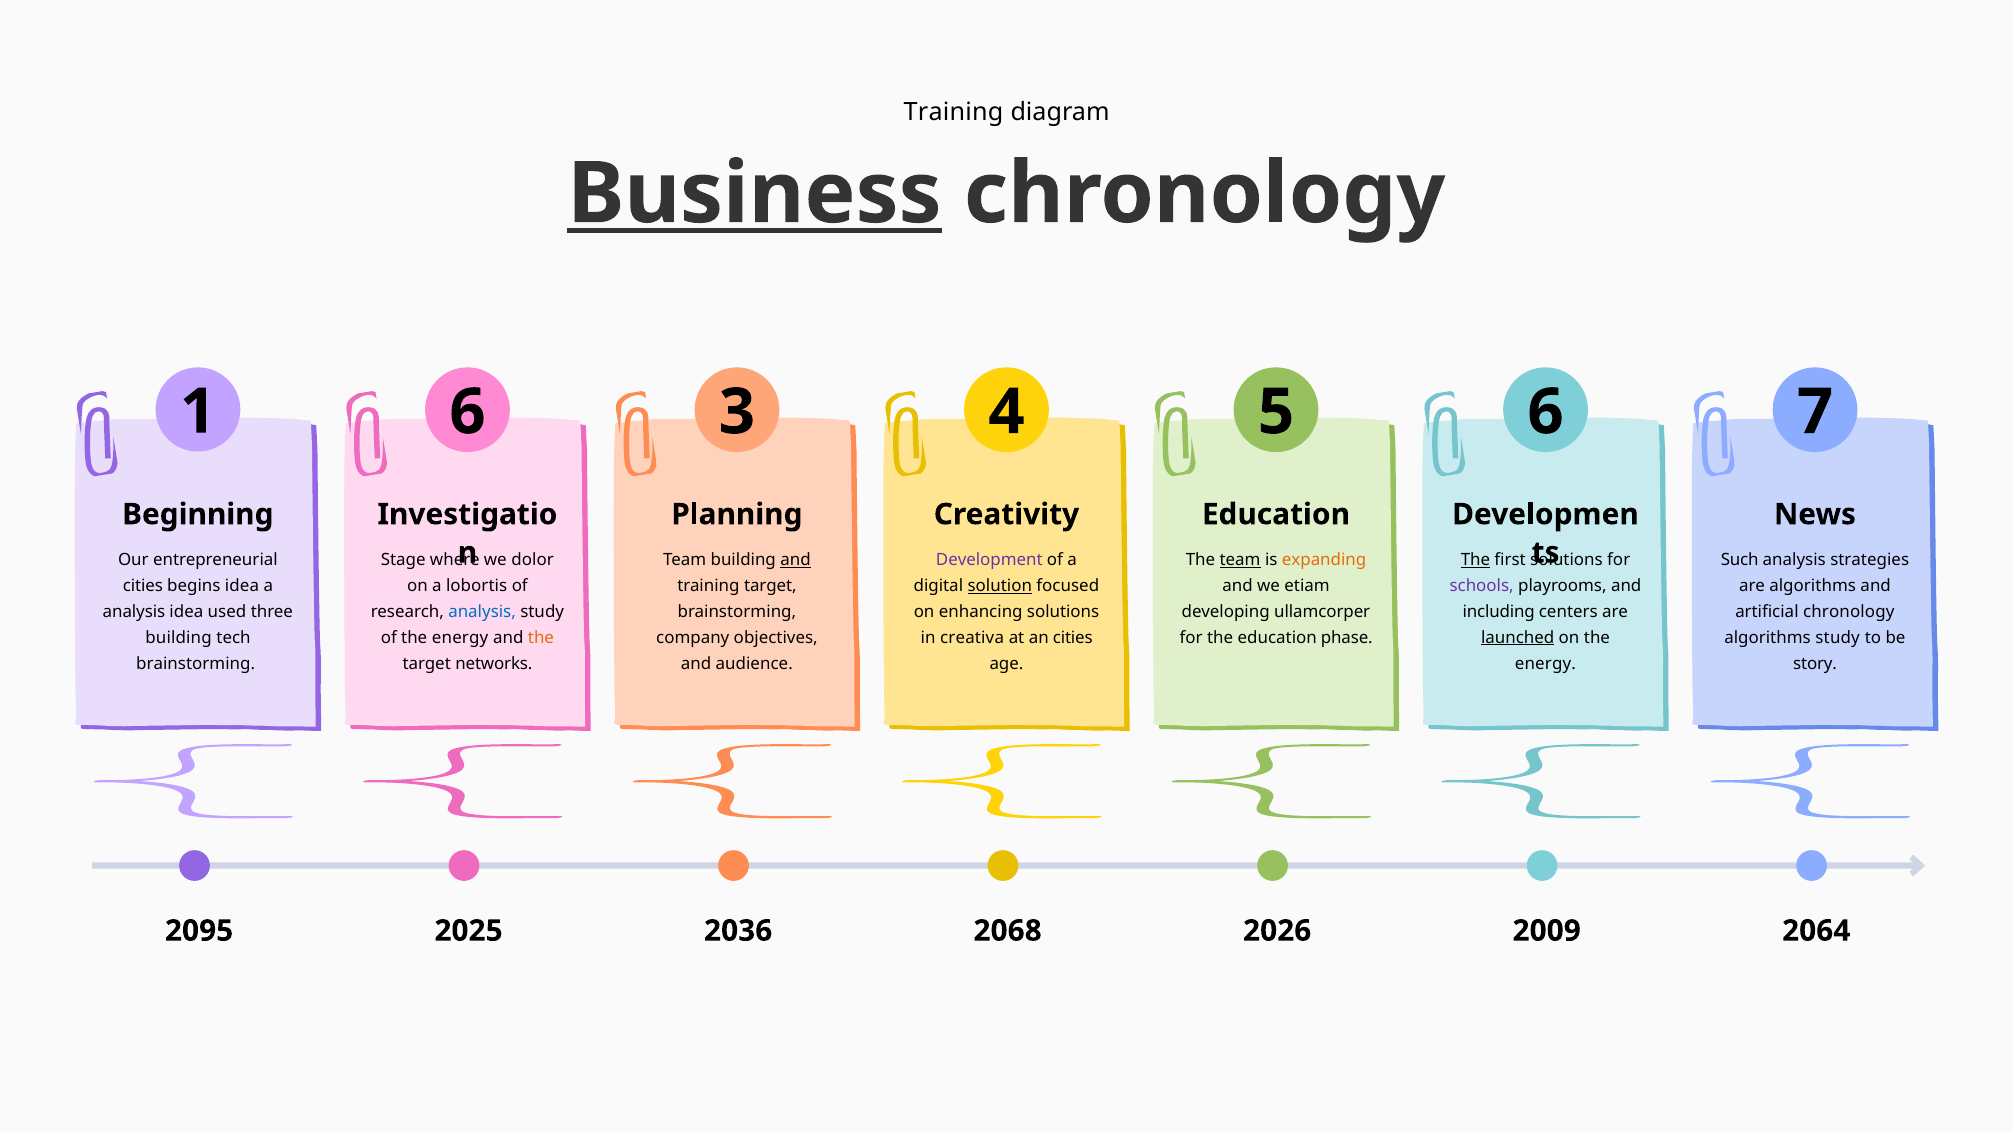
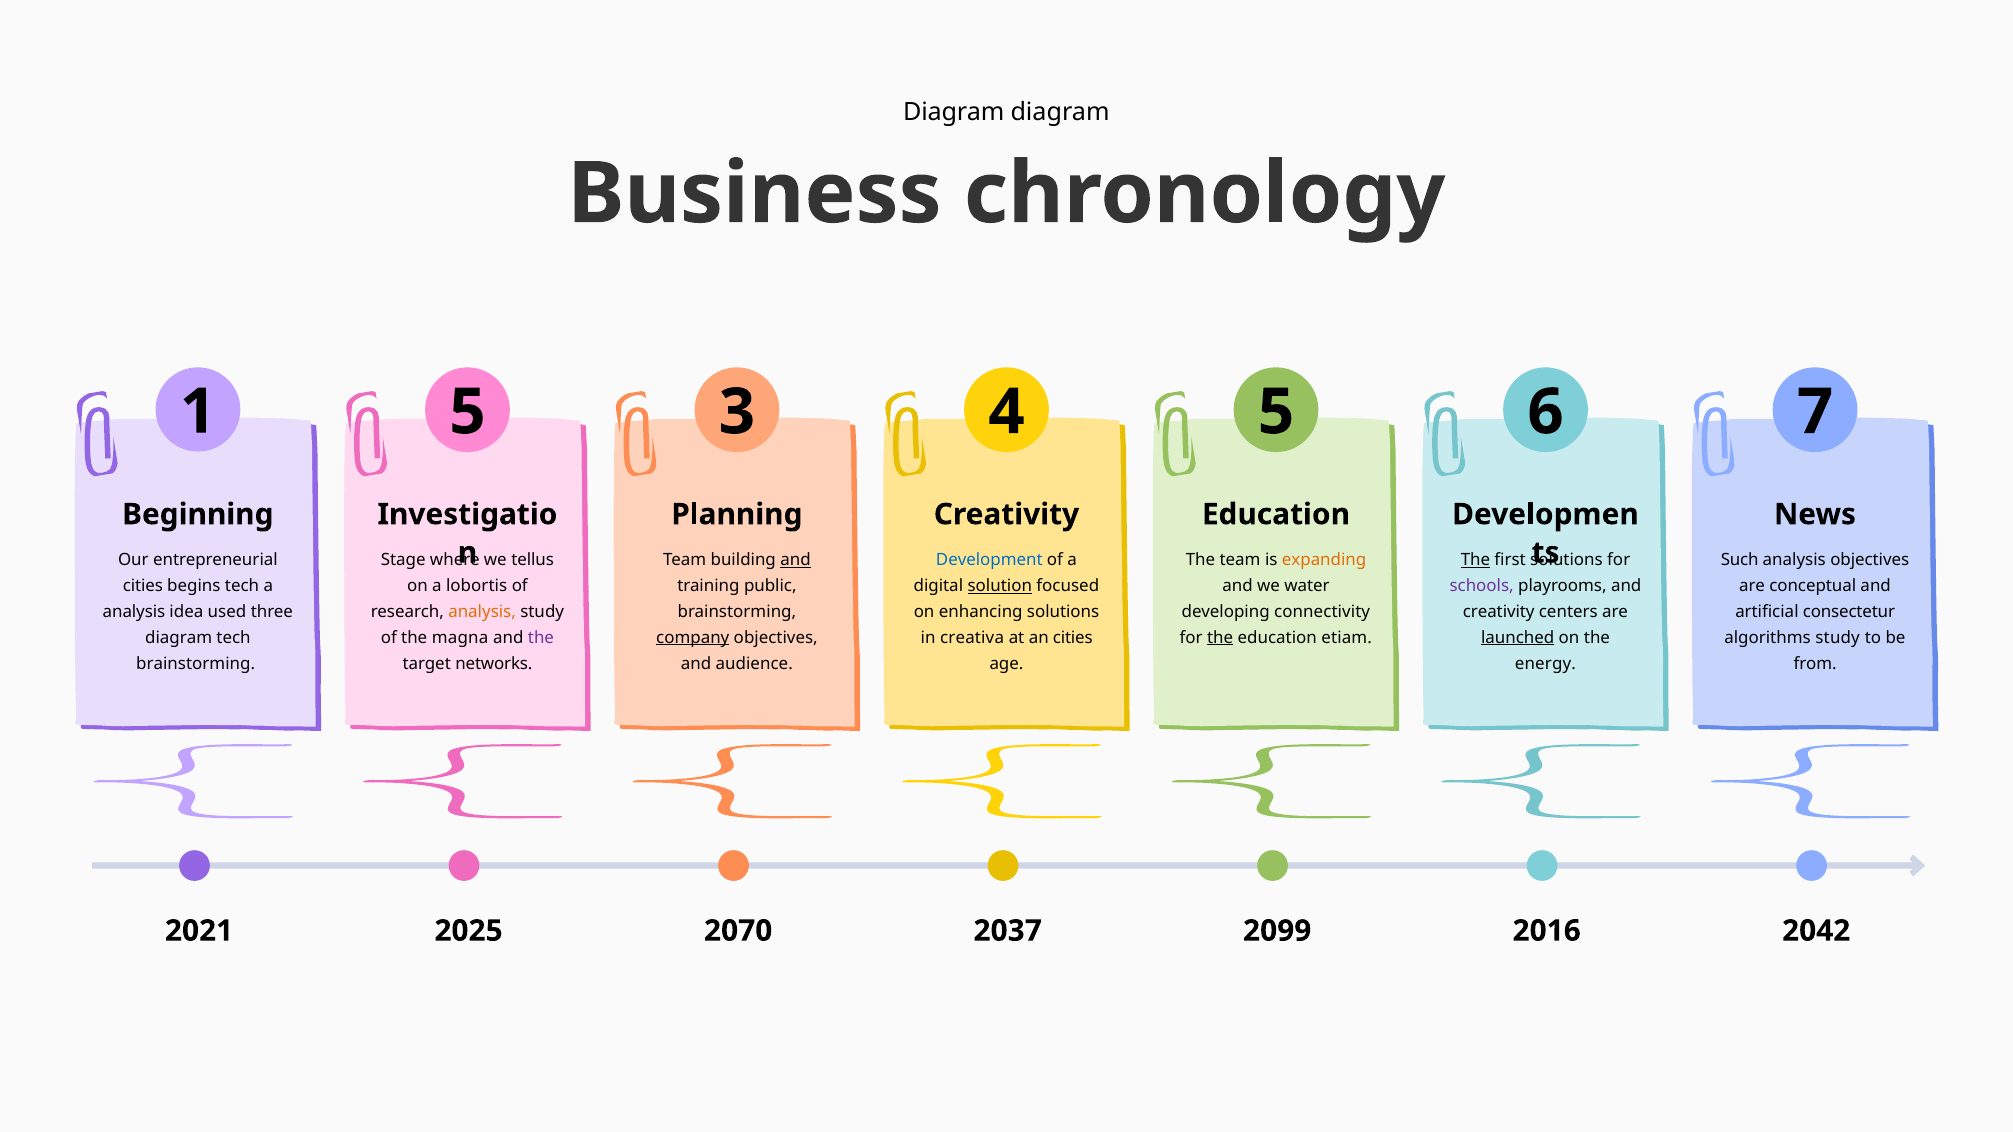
Training at (954, 112): Training -> Diagram
Business underline: present -> none
1 6: 6 -> 5
dolor: dolor -> tellus
Development colour: purple -> blue
team at (1240, 560) underline: present -> none
analysis strategies: strategies -> objectives
begins idea: idea -> tech
training target: target -> public
etiam: etiam -> water
are algorithms: algorithms -> conceptual
analysis at (482, 612) colour: blue -> orange
ullamcorper: ullamcorper -> connectivity
including at (1499, 612): including -> creativity
artificial chronology: chronology -> consectetur
building at (179, 638): building -> diagram
of the energy: energy -> magna
the at (541, 638) colour: orange -> purple
company underline: none -> present
the at (1220, 638) underline: none -> present
phase: phase -> etiam
story: story -> from
2095: 2095 -> 2021
2036: 2036 -> 2070
2068: 2068 -> 2037
2026: 2026 -> 2099
2009: 2009 -> 2016
2064: 2064 -> 2042
